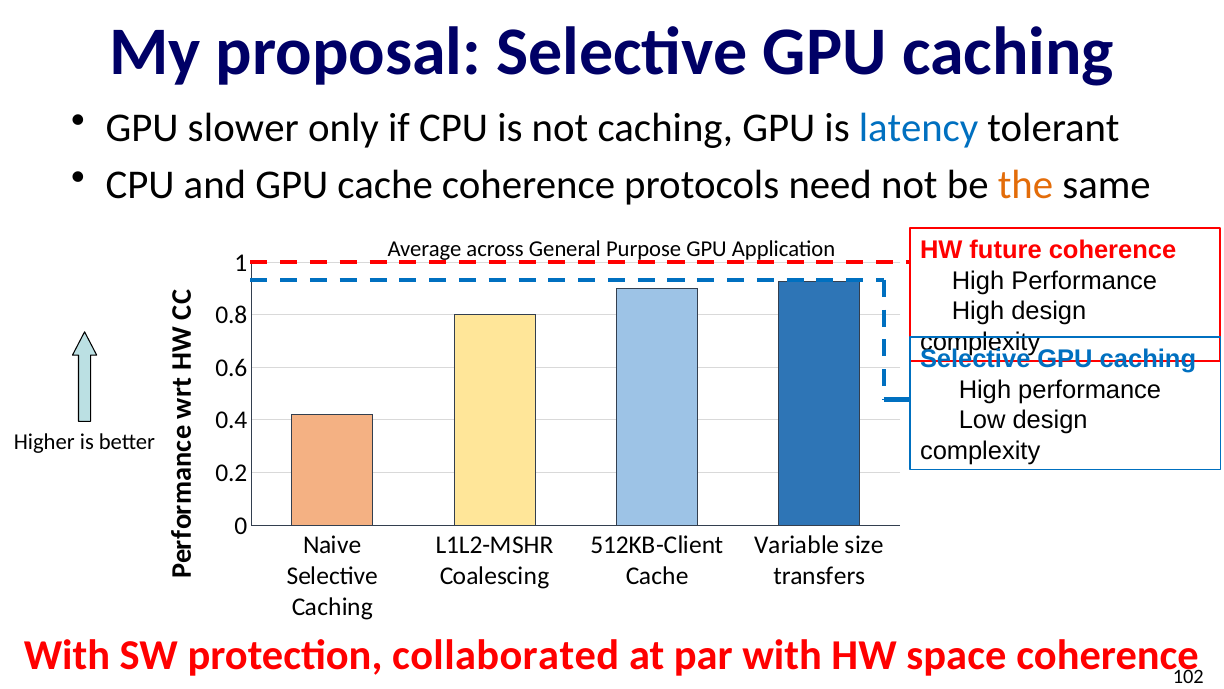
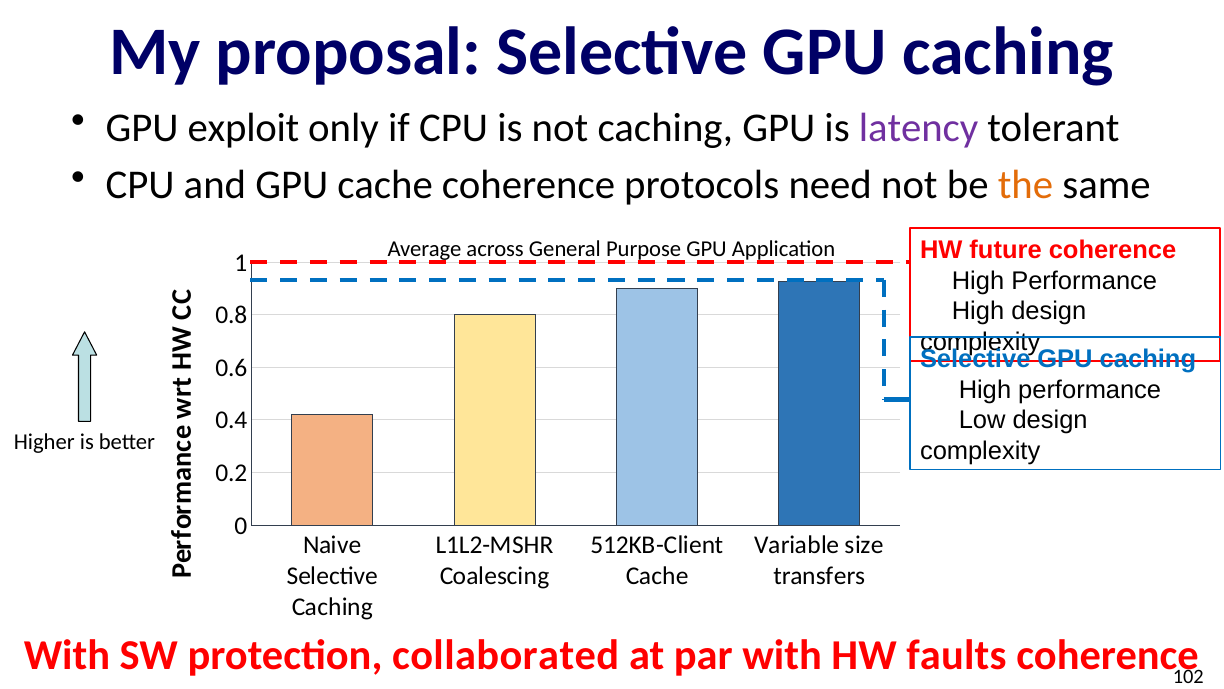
slower: slower -> exploit
latency colour: blue -> purple
space: space -> faults
